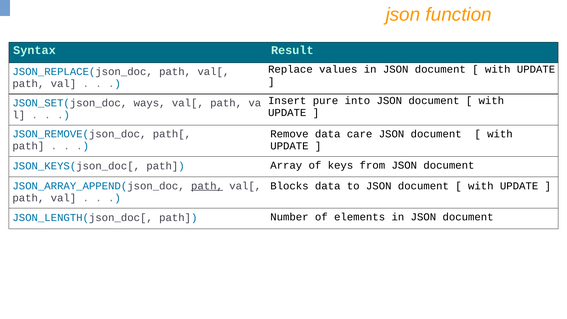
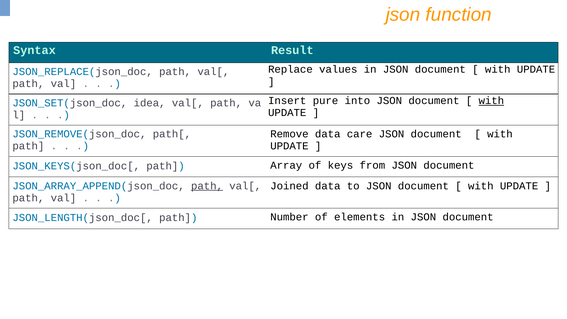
with at (491, 101) underline: none -> present
ways: ways -> idea
Blocks: Blocks -> Joined
